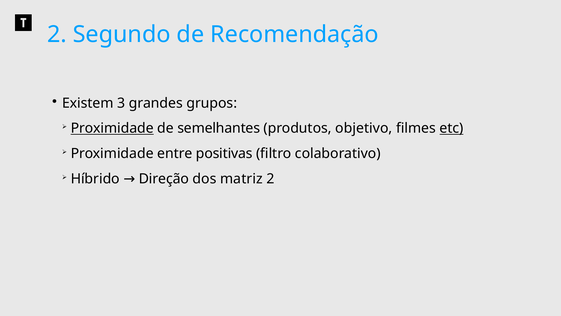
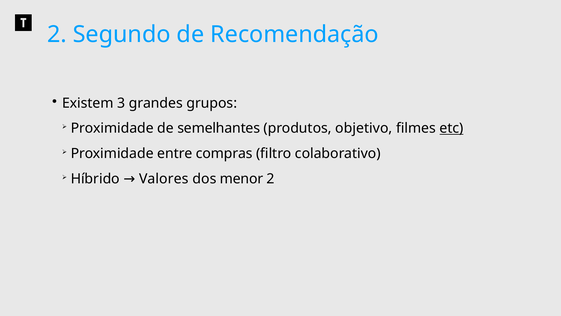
Proximidade at (112, 128) underline: present -> none
positivas: positivas -> compras
Direção: Direção -> Valores
matriz: matriz -> menor
